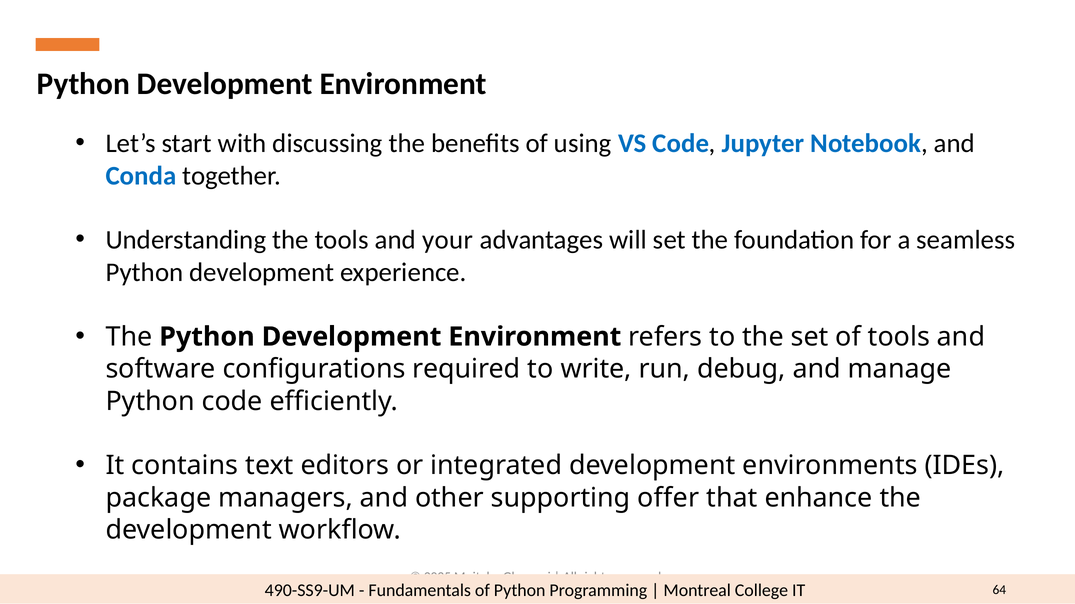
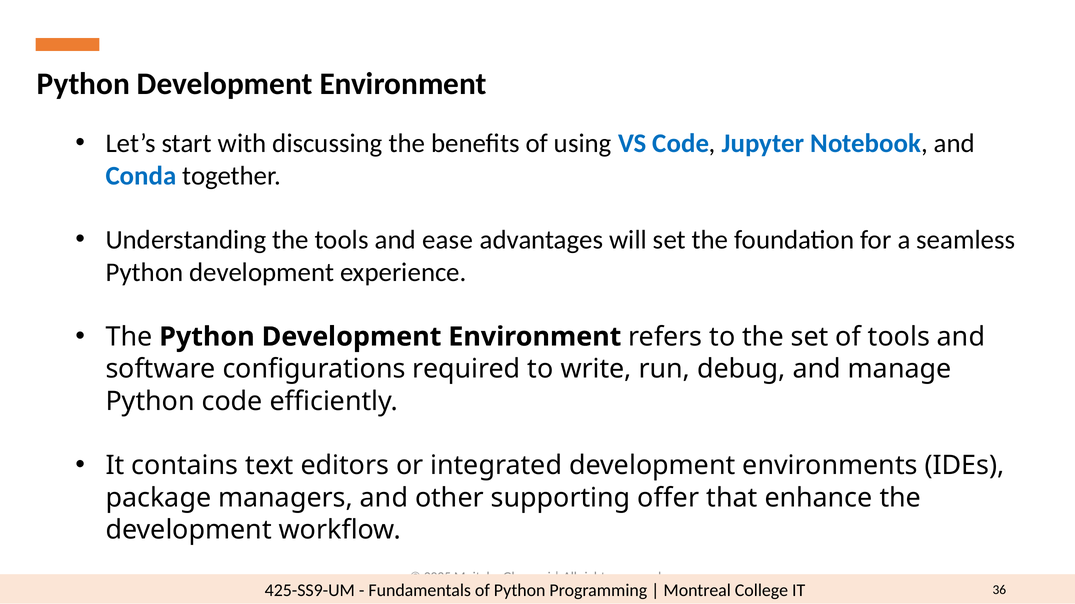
your: your -> ease
490-SS9-UM: 490-SS9-UM -> 425-SS9-UM
64: 64 -> 36
